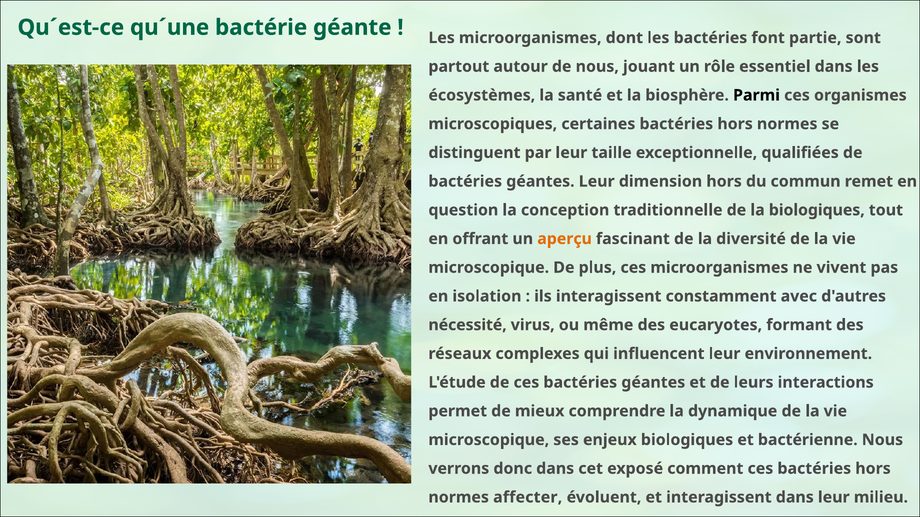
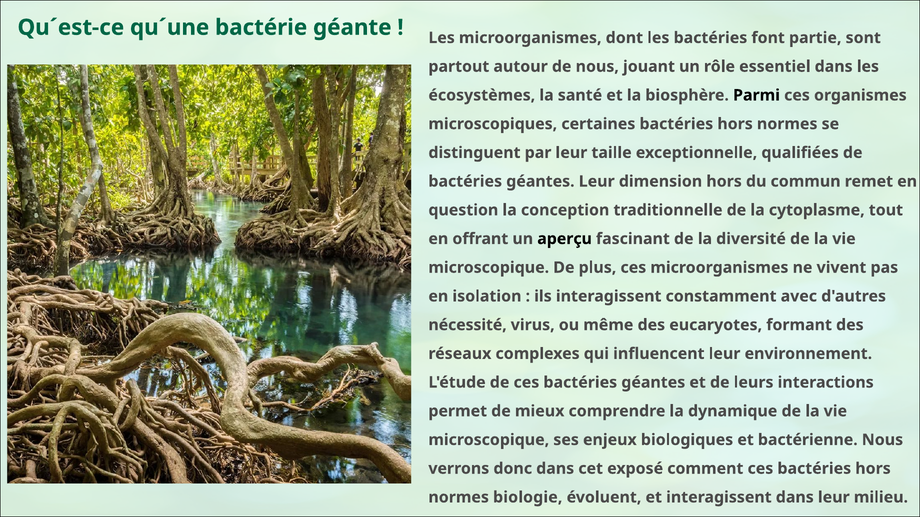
la biologiques: biologiques -> cytoplasme
aperçu colour: orange -> black
affecter: affecter -> biologie
